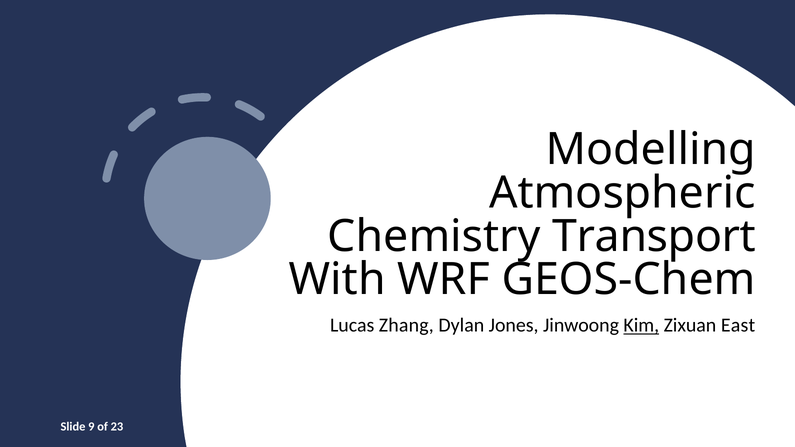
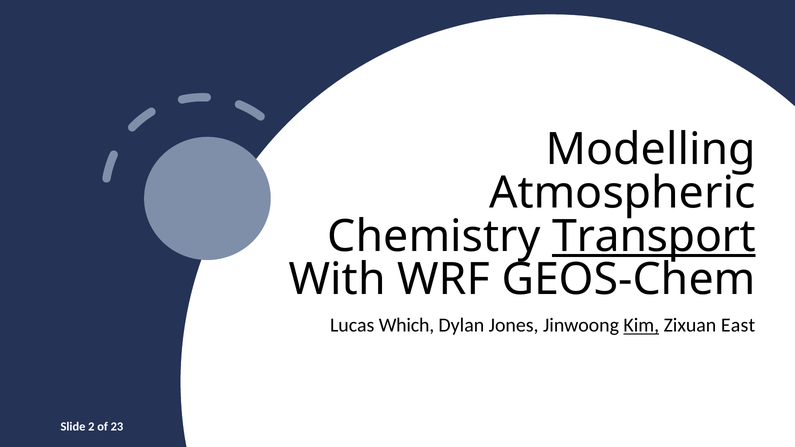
Transport underline: none -> present
Zhang: Zhang -> Which
9: 9 -> 2
